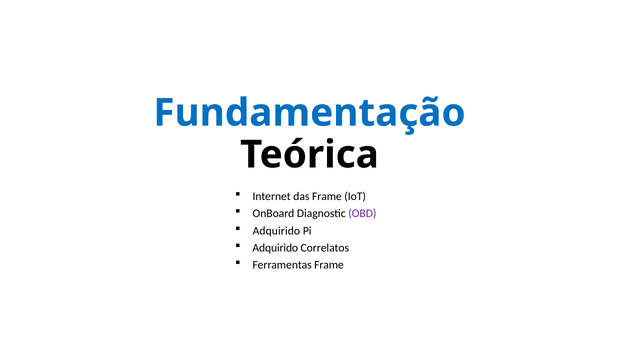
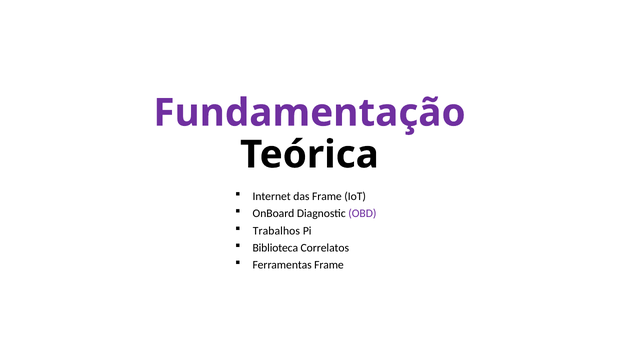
Fundamentação colour: blue -> purple
Adquirido at (276, 231): Adquirido -> Trabalhos
Adquirido at (275, 248): Adquirido -> Biblioteca
